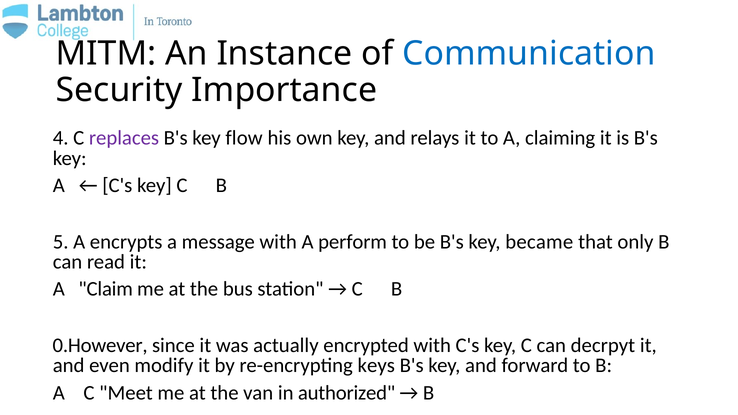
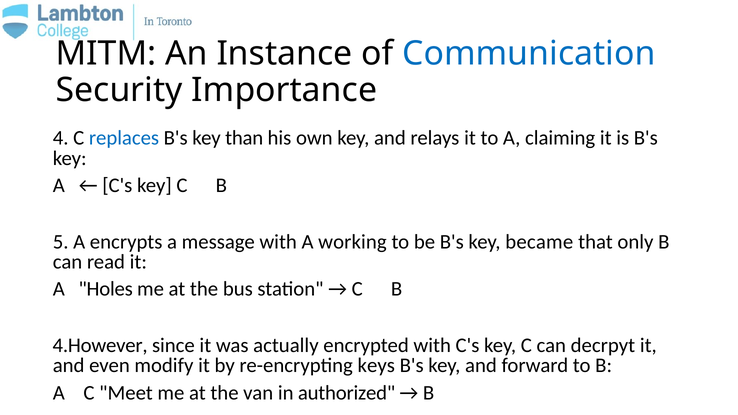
replaces colour: purple -> blue
flow: flow -> than
perform: perform -> working
Claim: Claim -> Holes
0.However: 0.However -> 4.However
